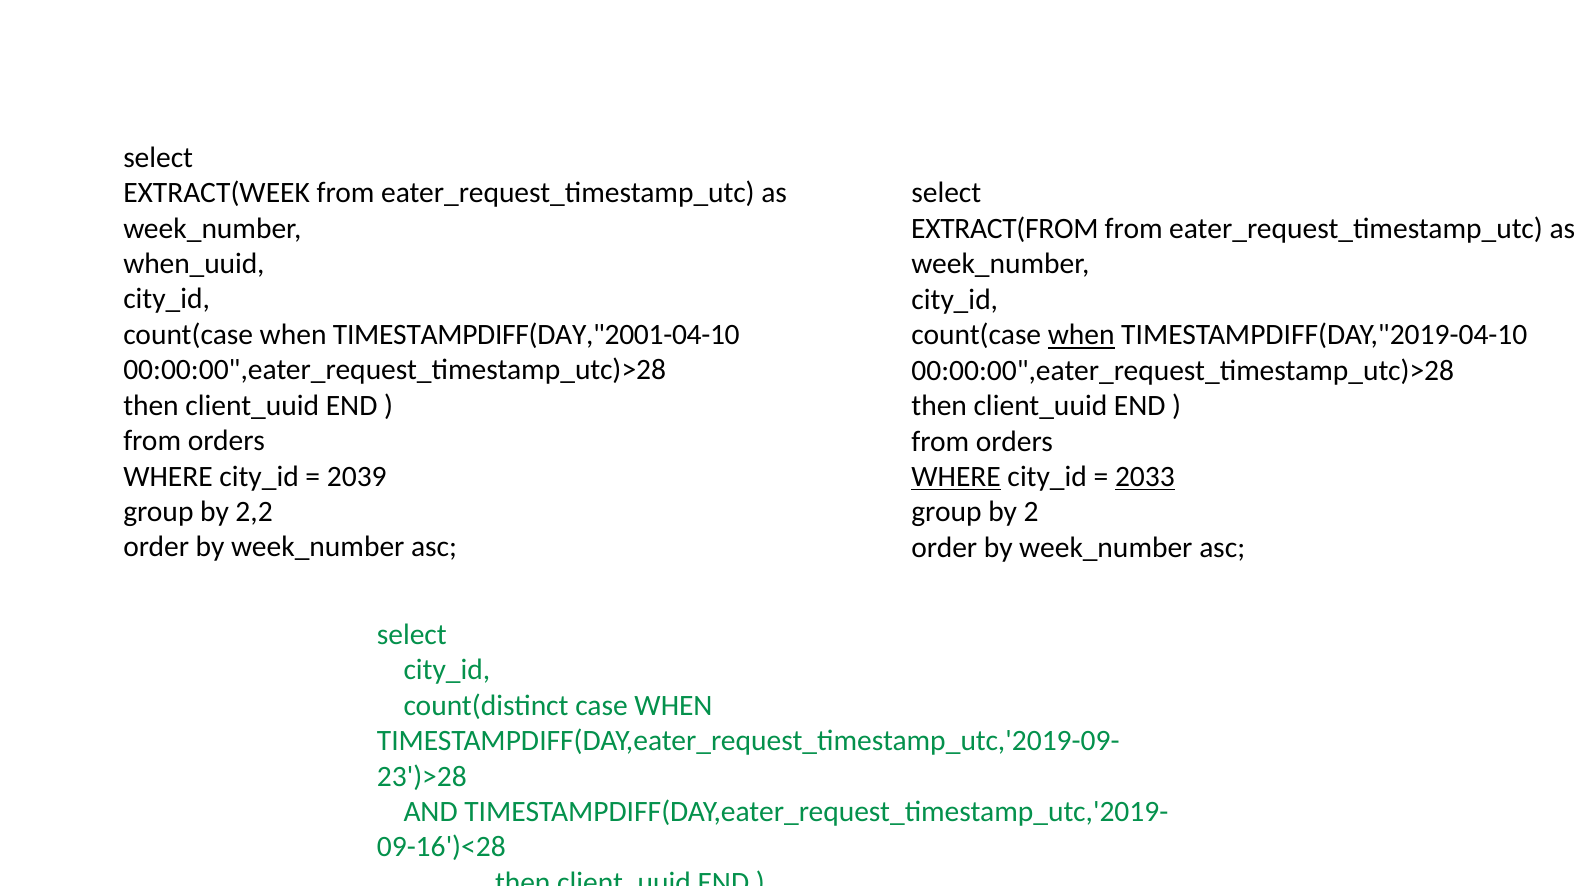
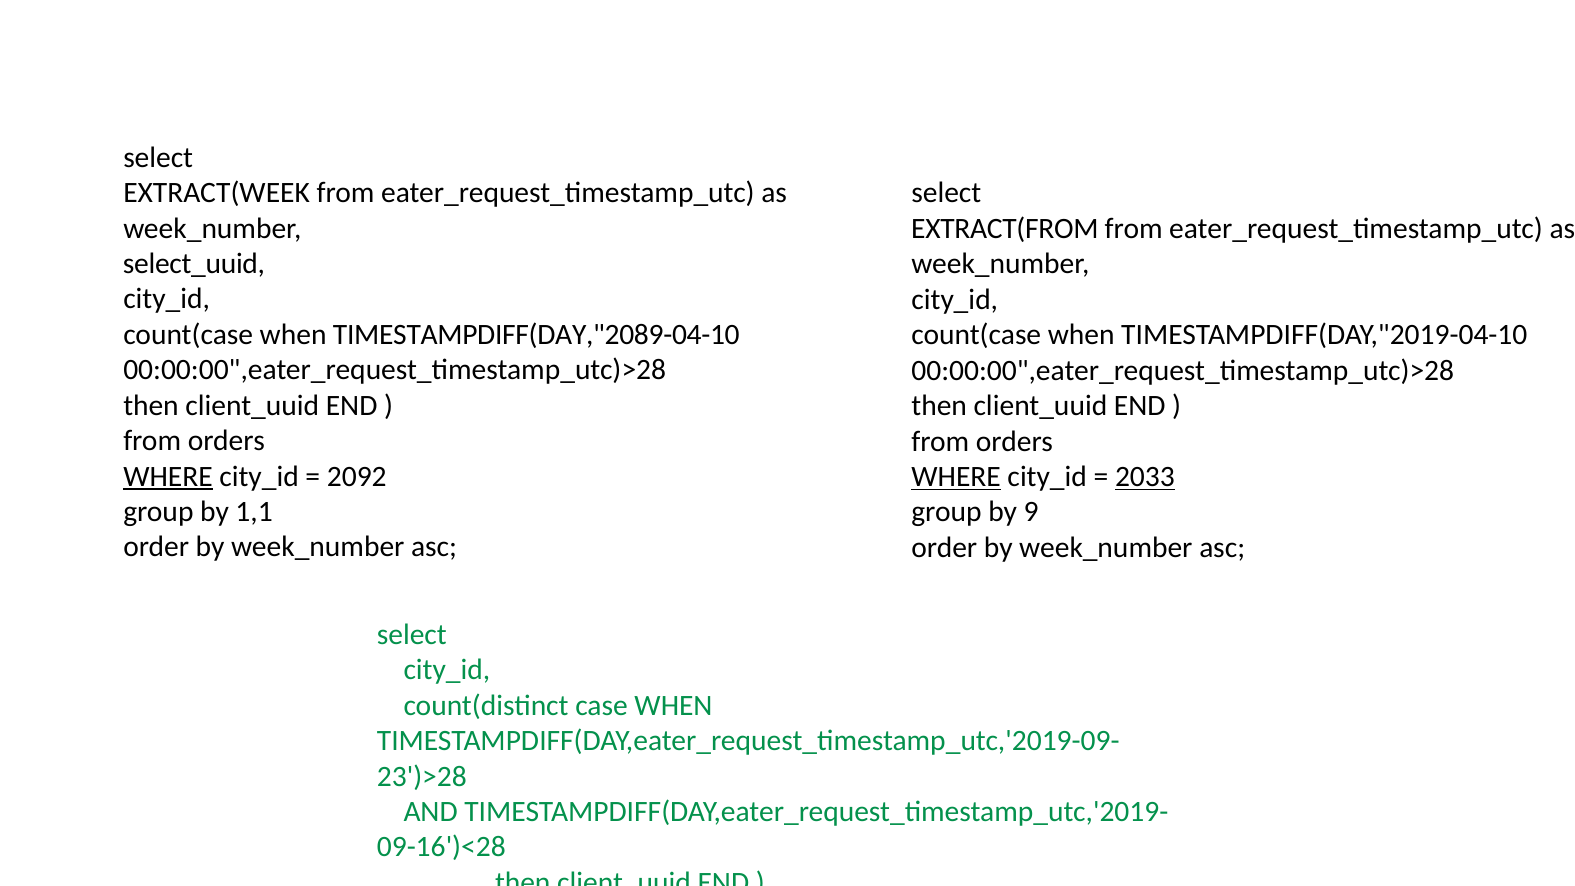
when_uuid: when_uuid -> select_uuid
TIMESTAMPDIFF(DAY,"2001-04-10: TIMESTAMPDIFF(DAY,"2001-04-10 -> TIMESTAMPDIFF(DAY,"2089-04-10
when at (1081, 335) underline: present -> none
WHERE at (168, 476) underline: none -> present
2039: 2039 -> 2092
2,2: 2,2 -> 1,1
2: 2 -> 9
